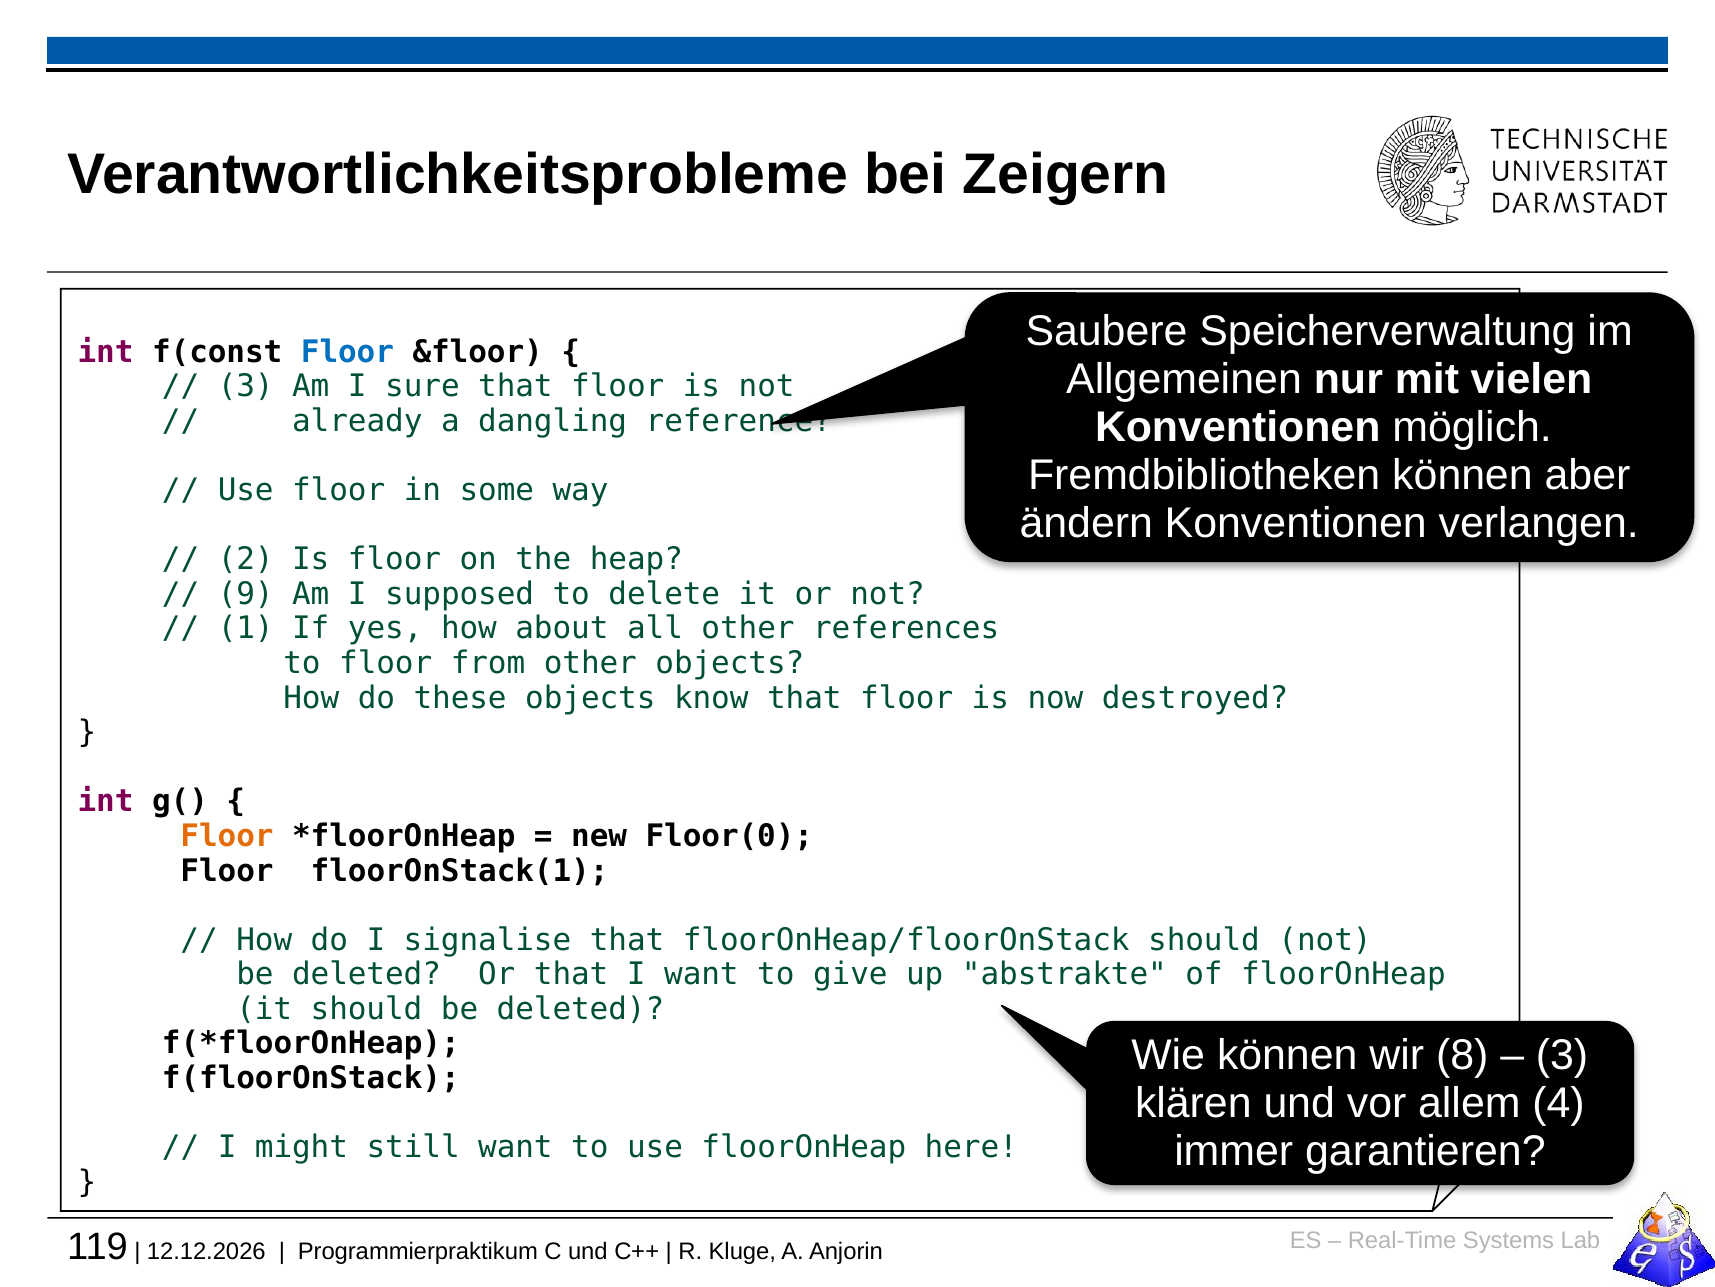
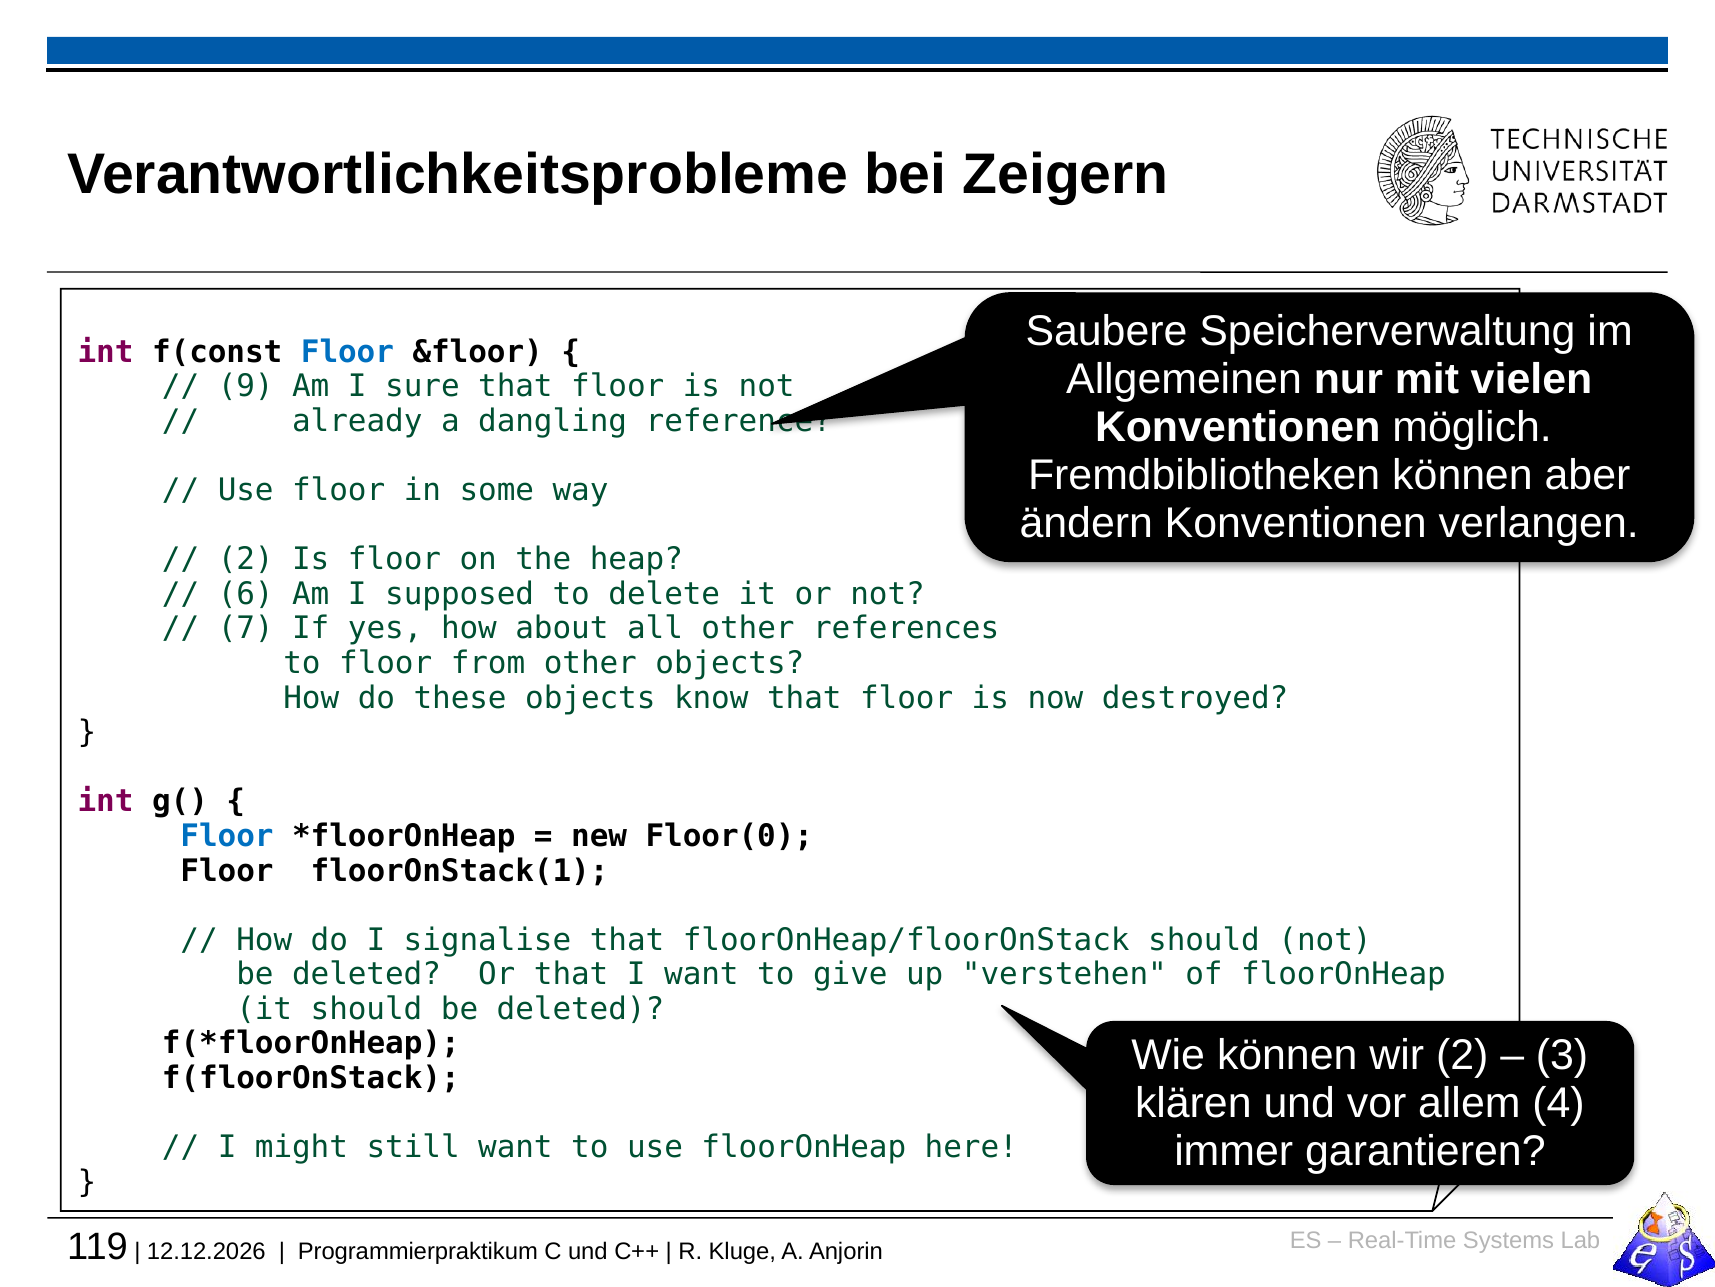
3 at (246, 386): 3 -> 9
9: 9 -> 6
1: 1 -> 7
Floor at (227, 836) colour: orange -> blue
abstrakte: abstrakte -> verstehen
wir 8: 8 -> 2
